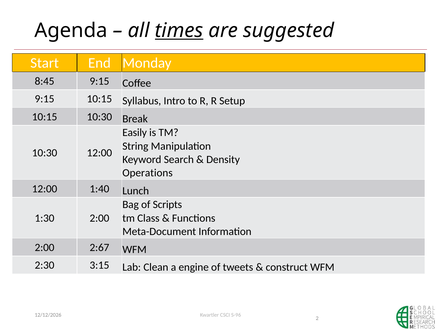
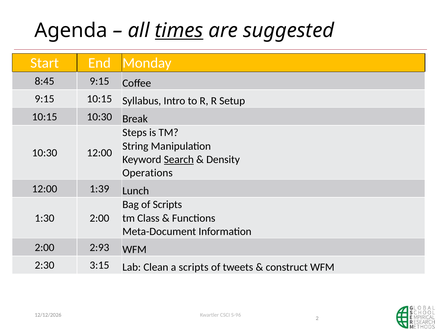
Easily: Easily -> Steps
Search underline: none -> present
1:40: 1:40 -> 1:39
2:67: 2:67 -> 2:93
a engine: engine -> scripts
